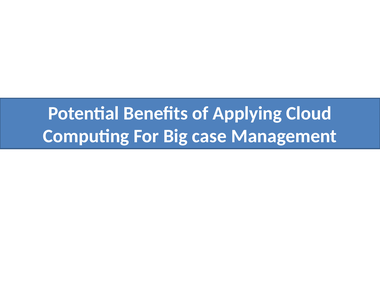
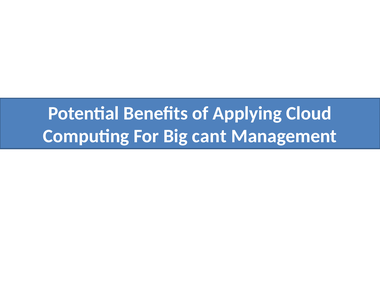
case: case -> cant
